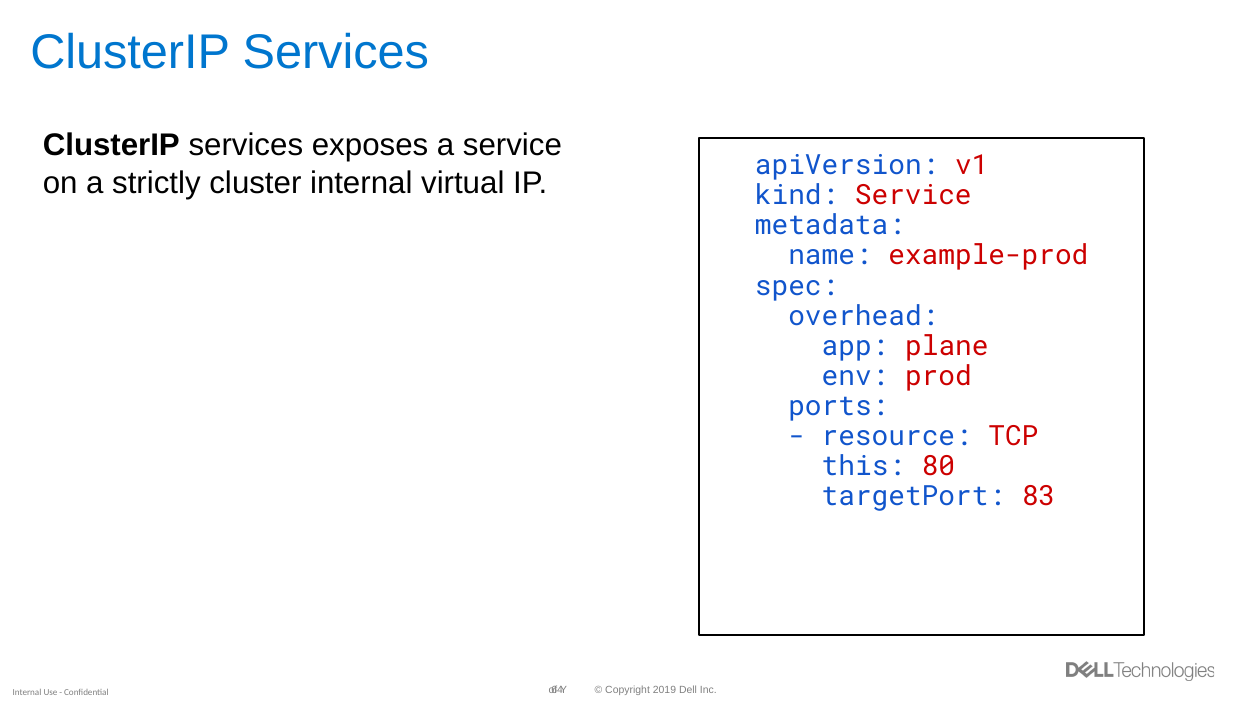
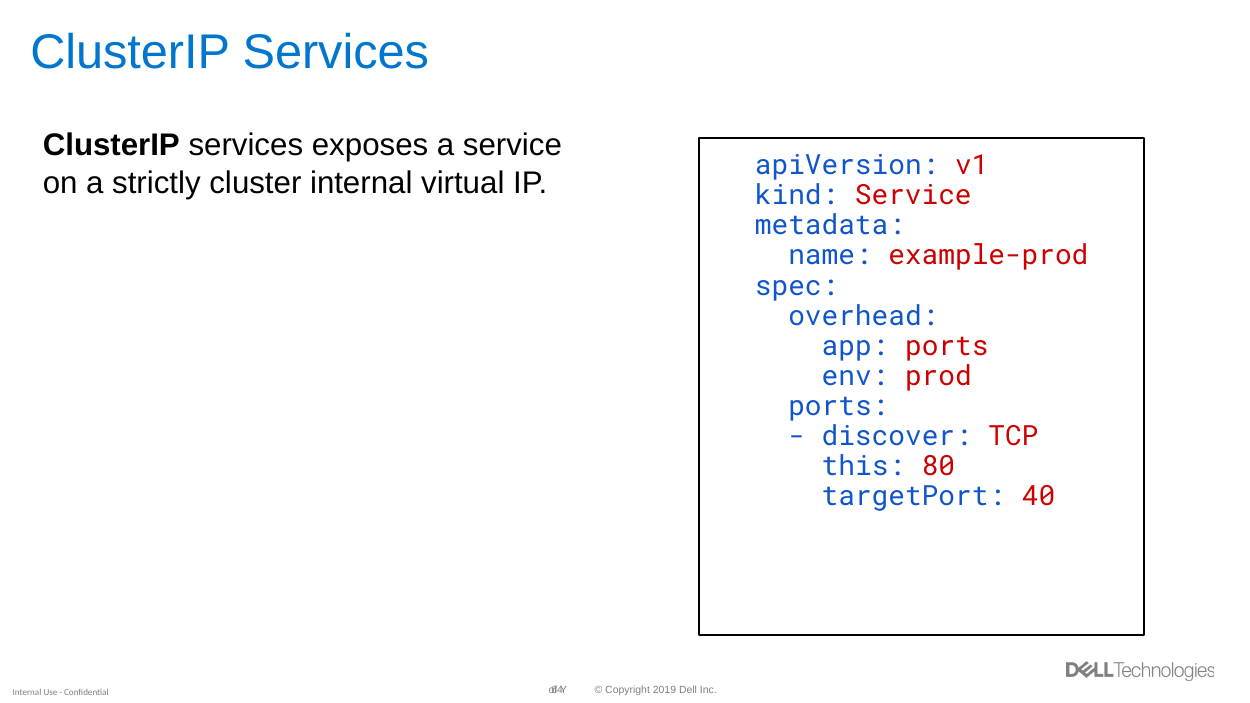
app plane: plane -> ports
resource: resource -> discover
83: 83 -> 40
